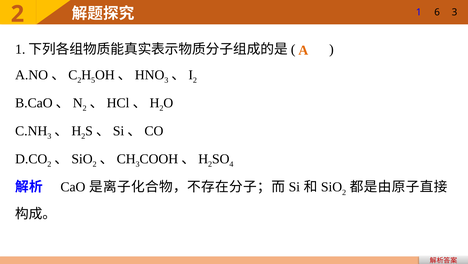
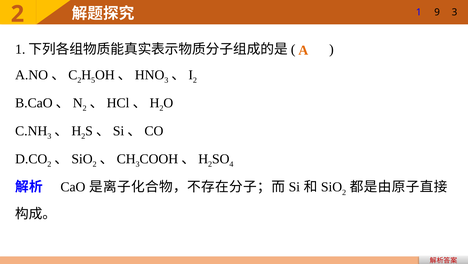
6: 6 -> 9
